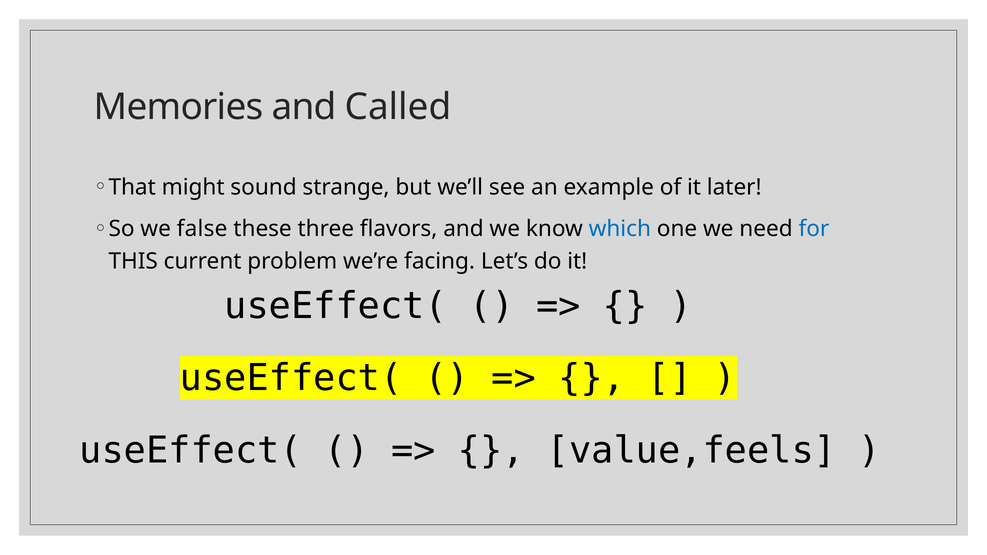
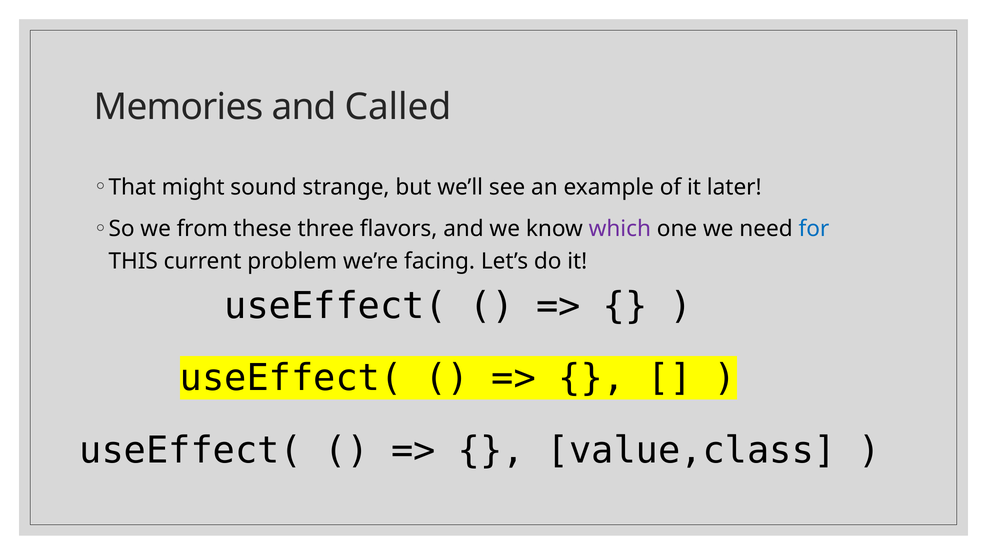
false: false -> from
which colour: blue -> purple
value,feels: value,feels -> value,class
